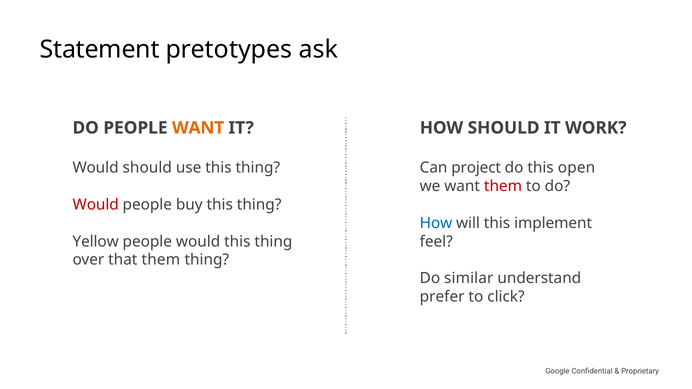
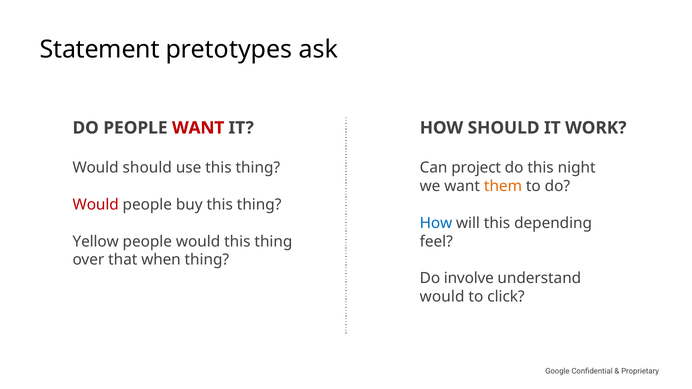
WANT at (198, 128) colour: orange -> red
open: open -> night
them at (503, 186) colour: red -> orange
implement: implement -> depending
that them: them -> when
similar: similar -> involve
prefer at (442, 297): prefer -> would
